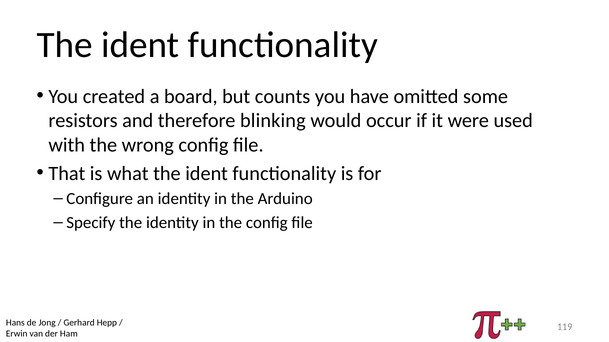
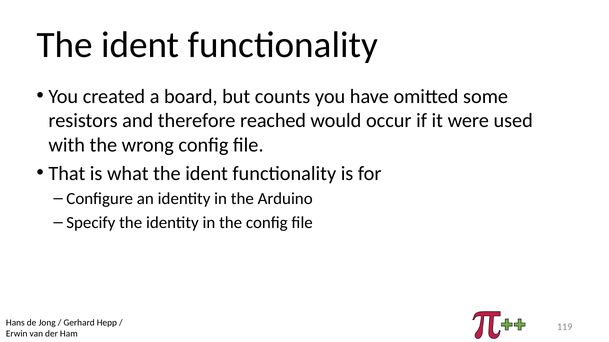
blinking: blinking -> reached
